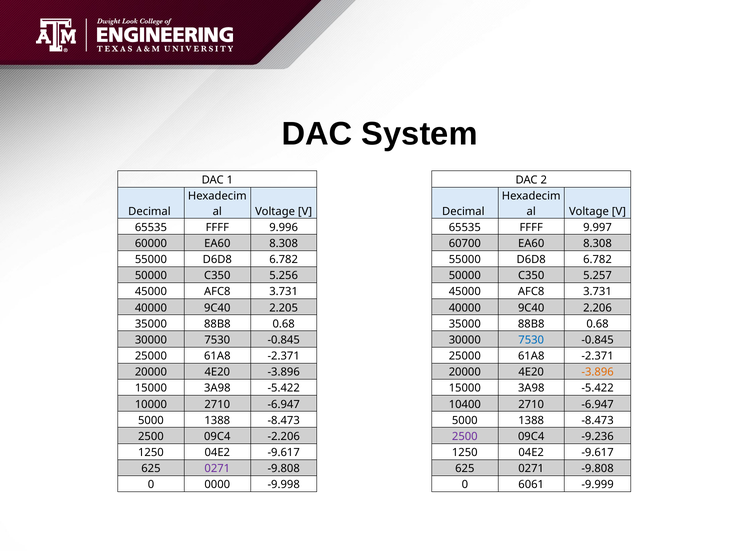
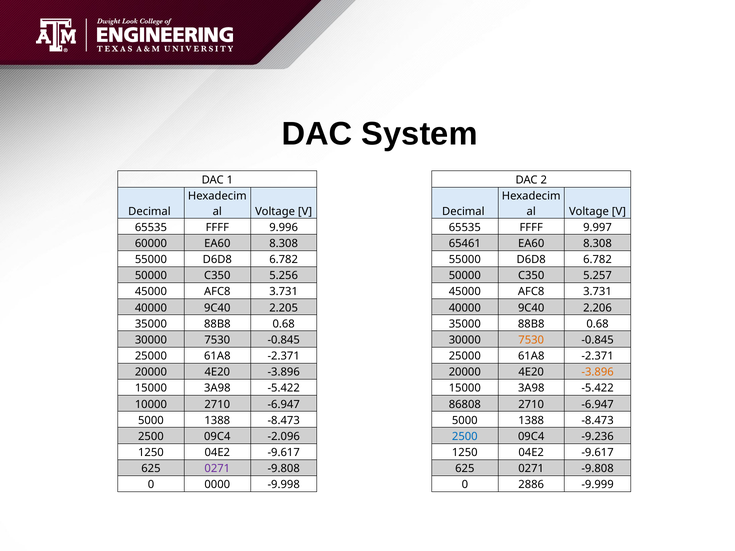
60700: 60700 -> 65461
7530 at (531, 340) colour: blue -> orange
10400: 10400 -> 86808
-2.206: -2.206 -> -2.096
2500 at (465, 437) colour: purple -> blue
6061: 6061 -> 2886
